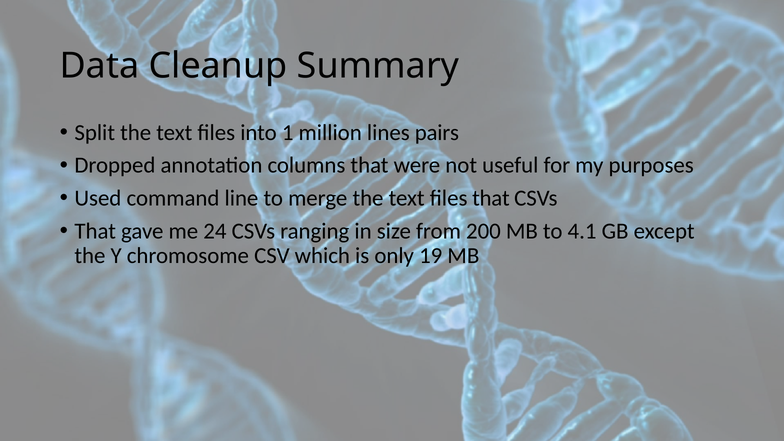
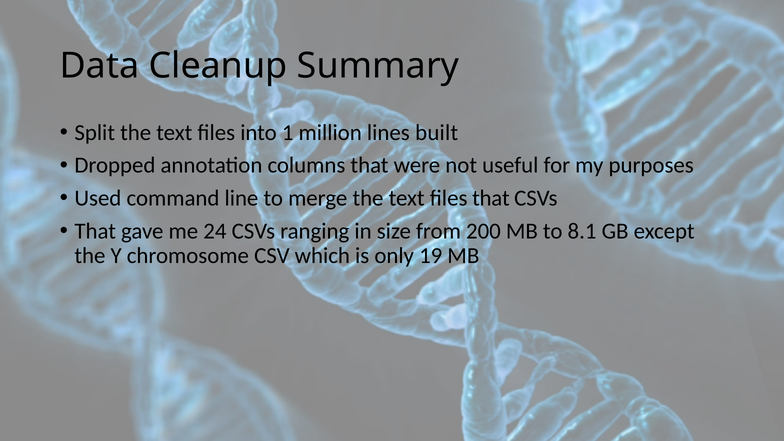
pairs: pairs -> built
4.1: 4.1 -> 8.1
